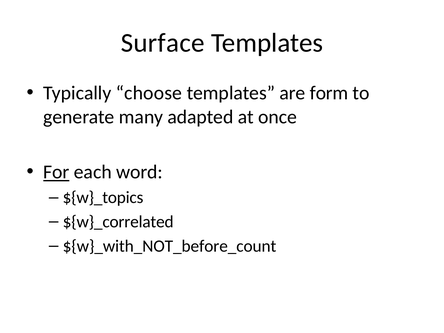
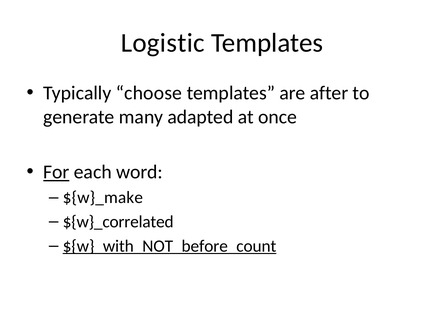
Surface: Surface -> Logistic
form: form -> after
${w}_topics: ${w}_topics -> ${w}_make
${w}_with_NOT_before_count underline: none -> present
